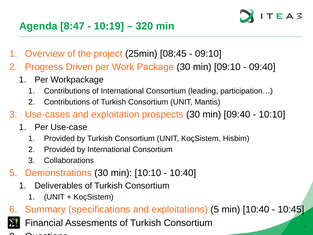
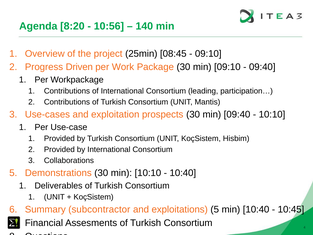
8:47: 8:47 -> 8:20
10:19: 10:19 -> 10:56
320: 320 -> 140
specifications: specifications -> subcontractor
